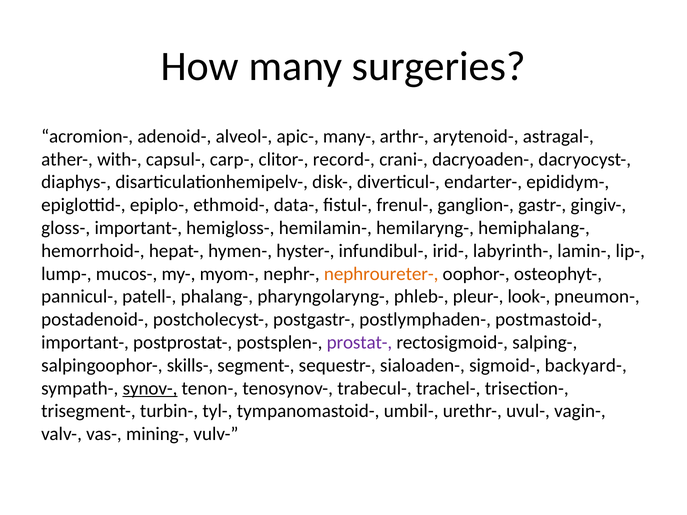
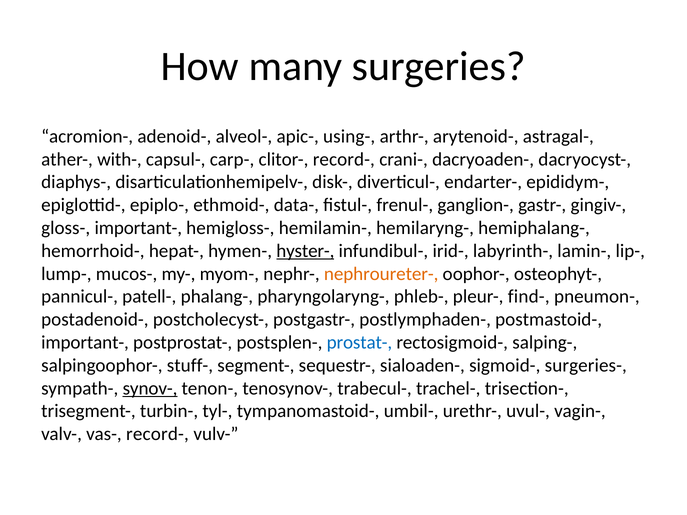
many-: many- -> using-
hyster- underline: none -> present
look-: look- -> find-
prostat- colour: purple -> blue
skills-: skills- -> stuff-
backyard-: backyard- -> surgeries-
vas- mining-: mining- -> record-
